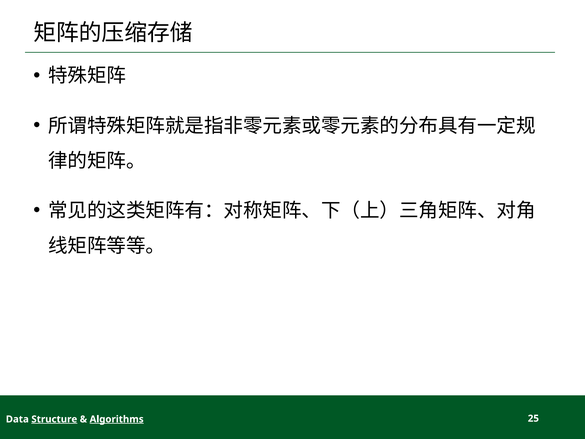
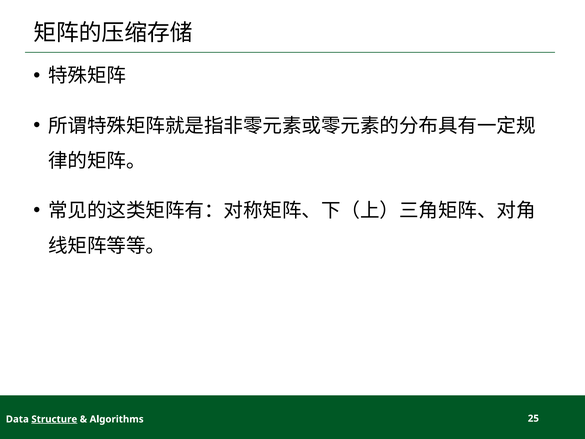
Algorithms underline: present -> none
